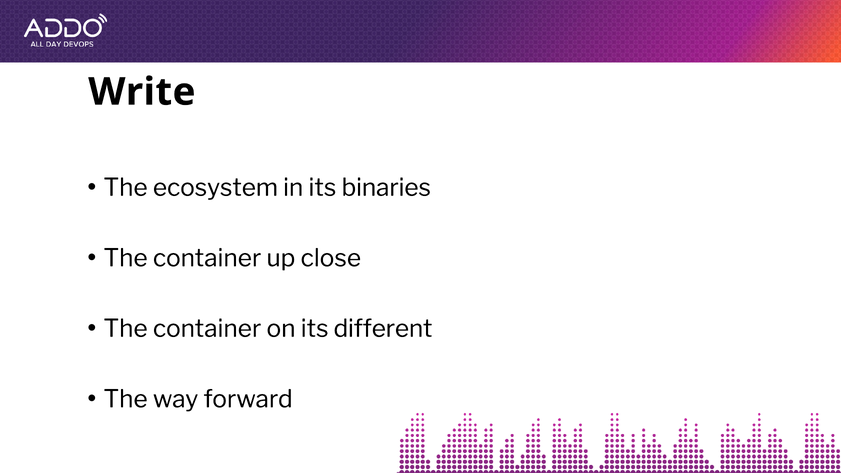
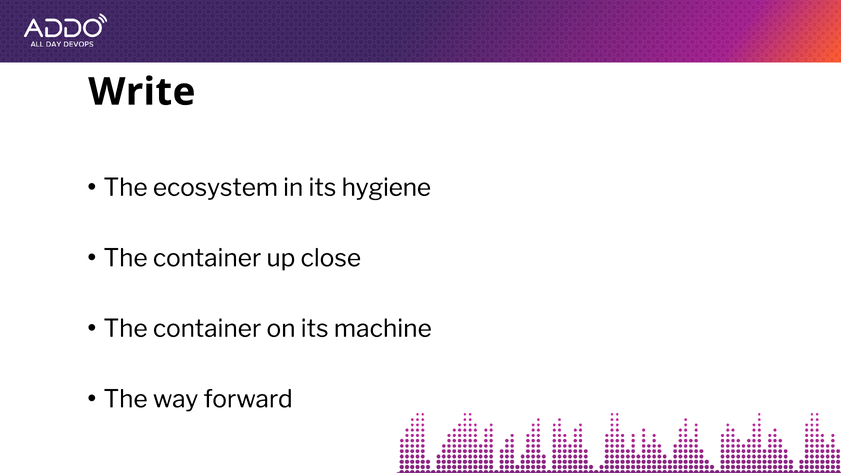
binaries: binaries -> hygiene
different: different -> machine
